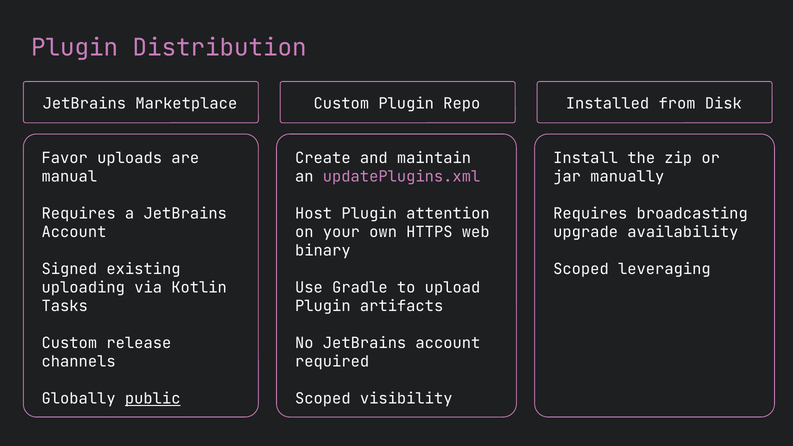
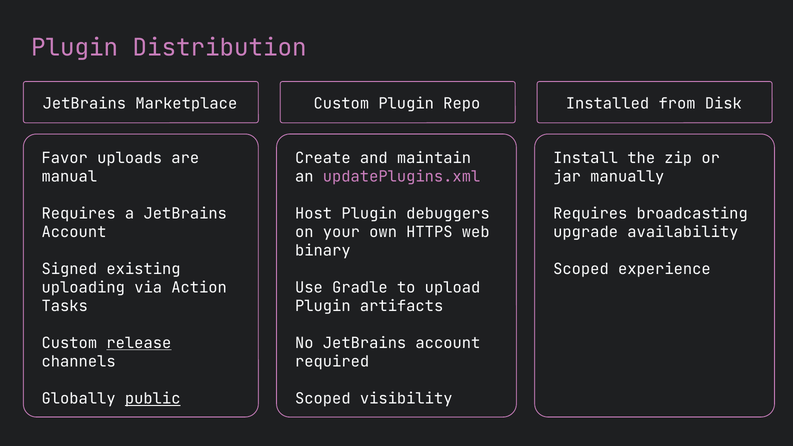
attention: attention -> debuggers
leveraging: leveraging -> experience
Kotlin: Kotlin -> Action
release underline: none -> present
